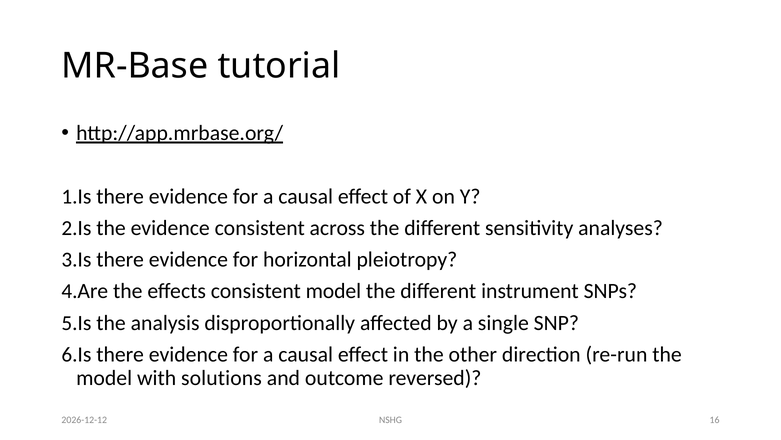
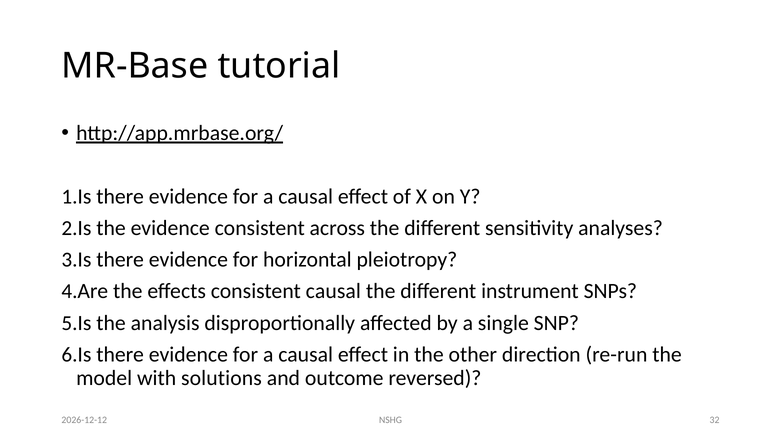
consistent model: model -> causal
16: 16 -> 32
